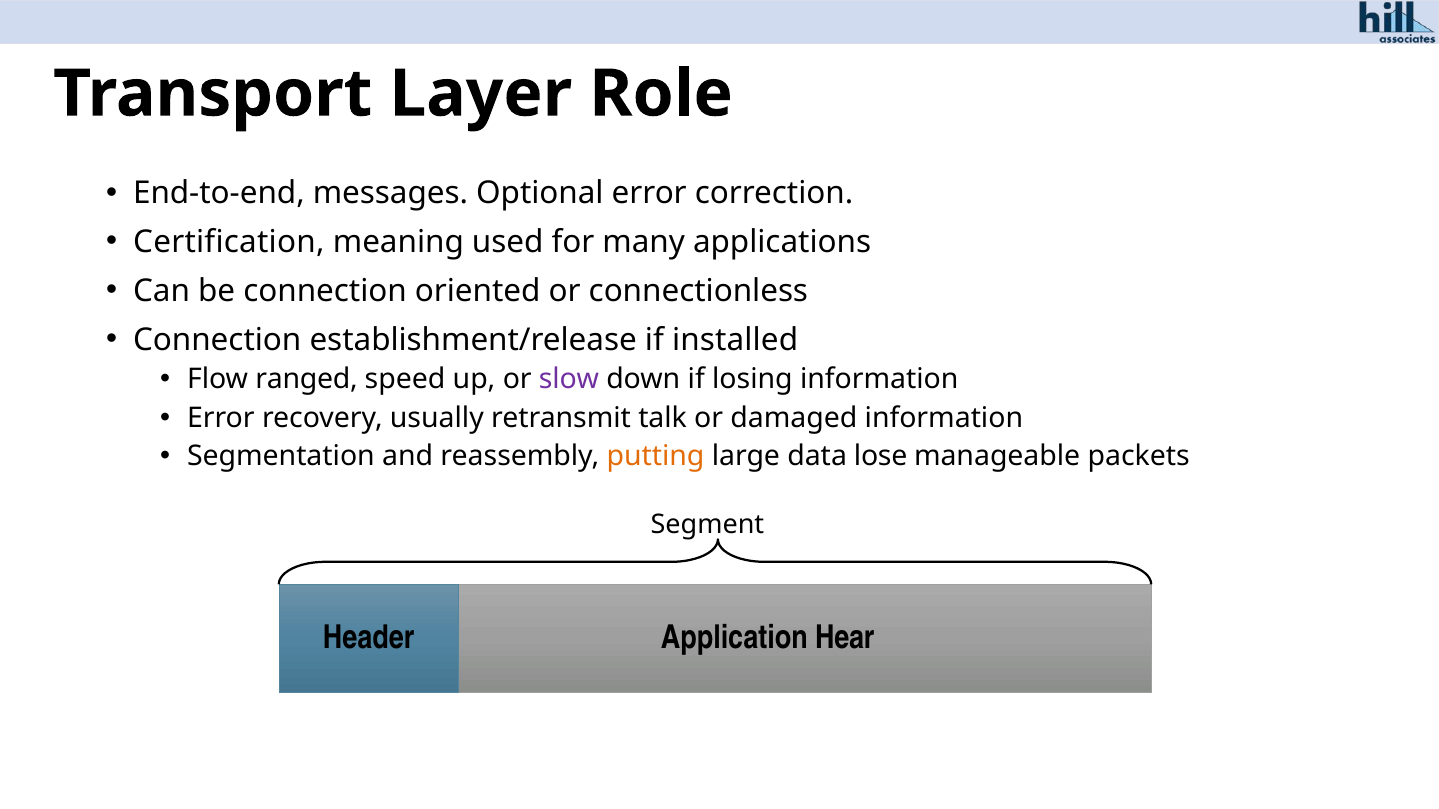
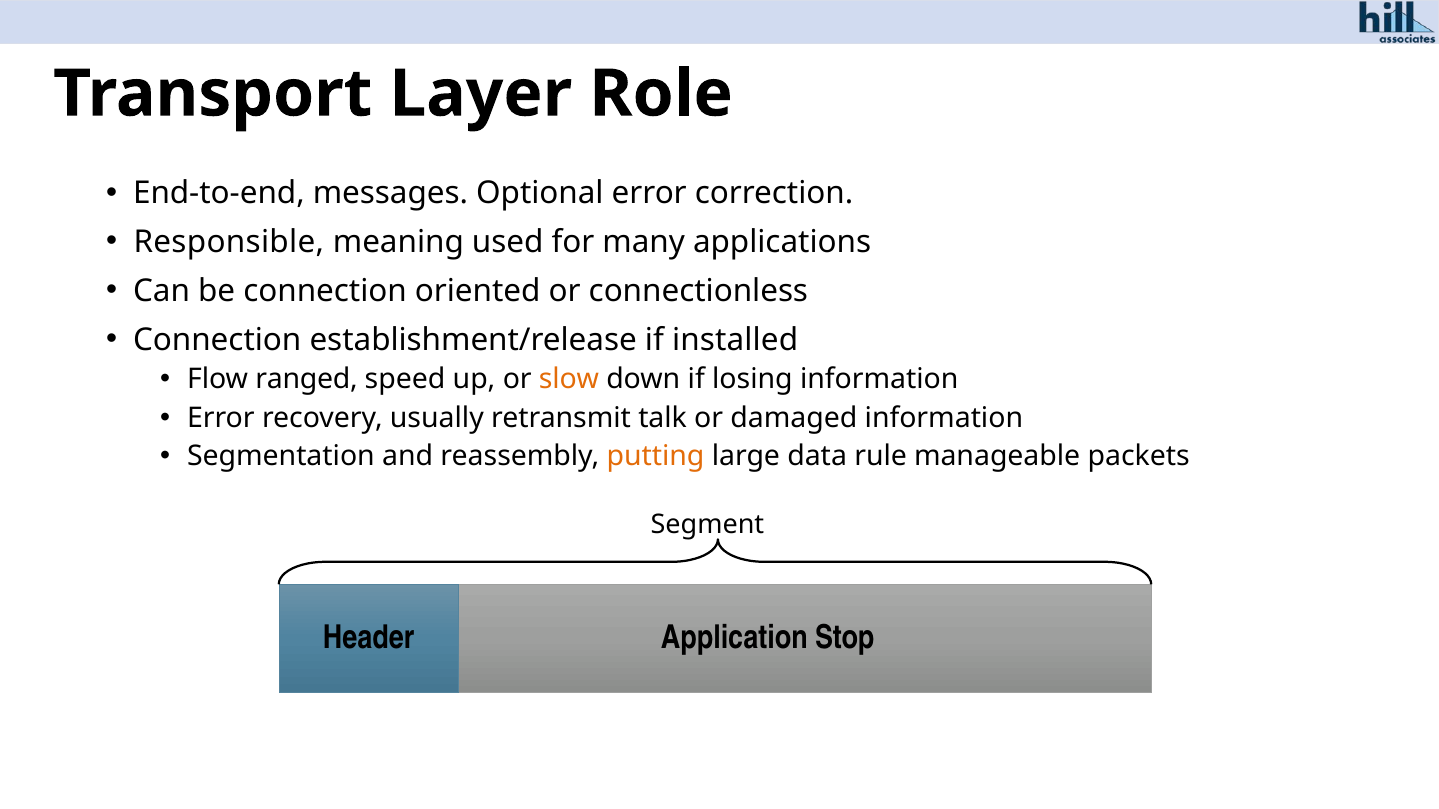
Certification: Certification -> Responsible
slow colour: purple -> orange
lose: lose -> rule
Hear: Hear -> Stop
